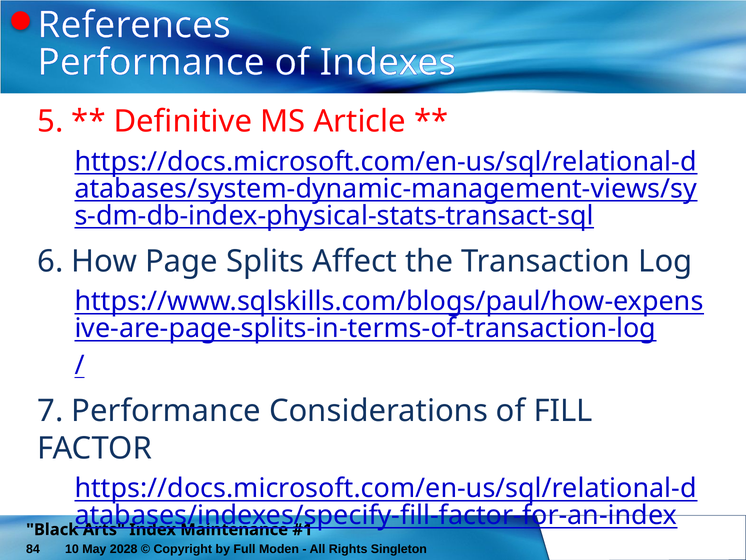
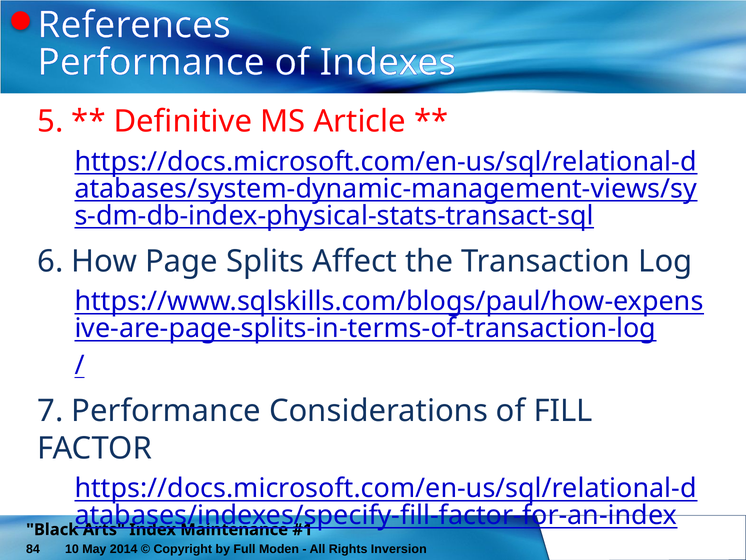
2028: 2028 -> 2014
Singleton: Singleton -> Inversion
